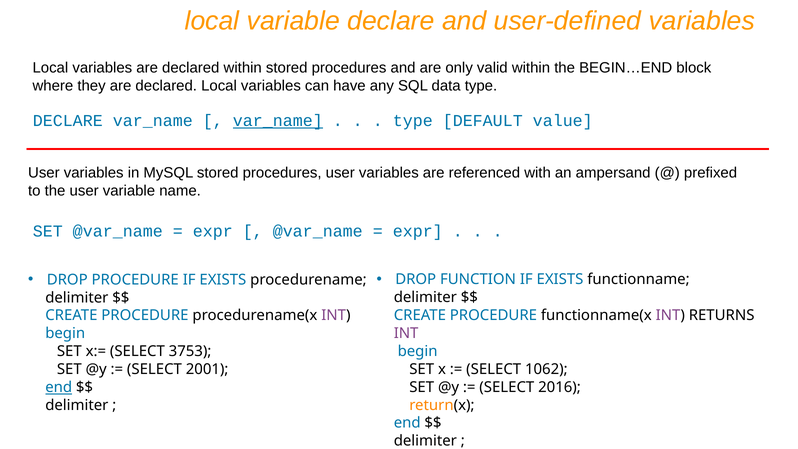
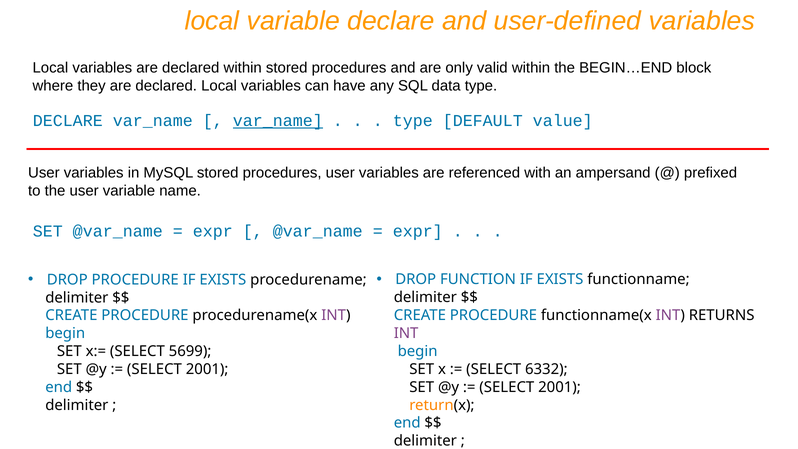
3753: 3753 -> 5699
1062: 1062 -> 6332
2016 at (559, 387): 2016 -> 2001
end at (59, 387) underline: present -> none
